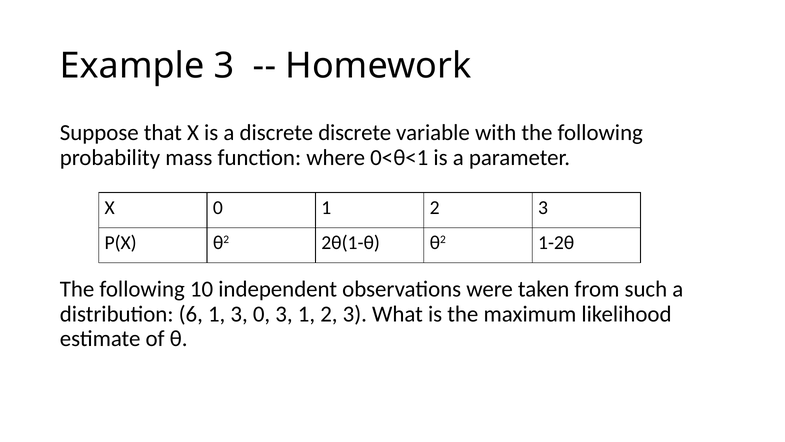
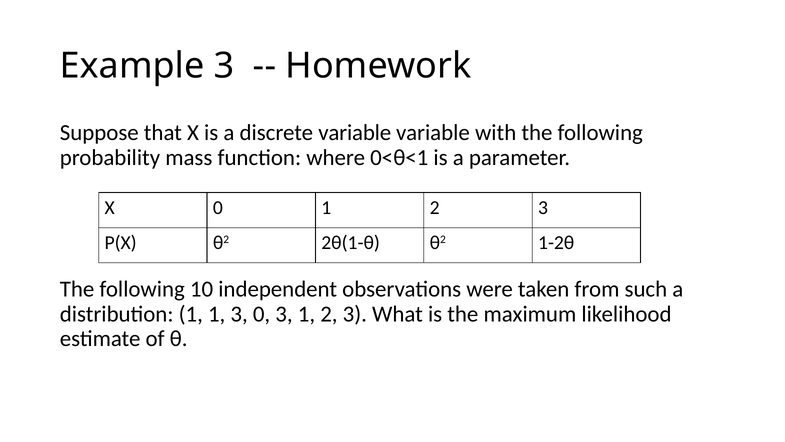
discrete discrete: discrete -> variable
distribution 6: 6 -> 1
